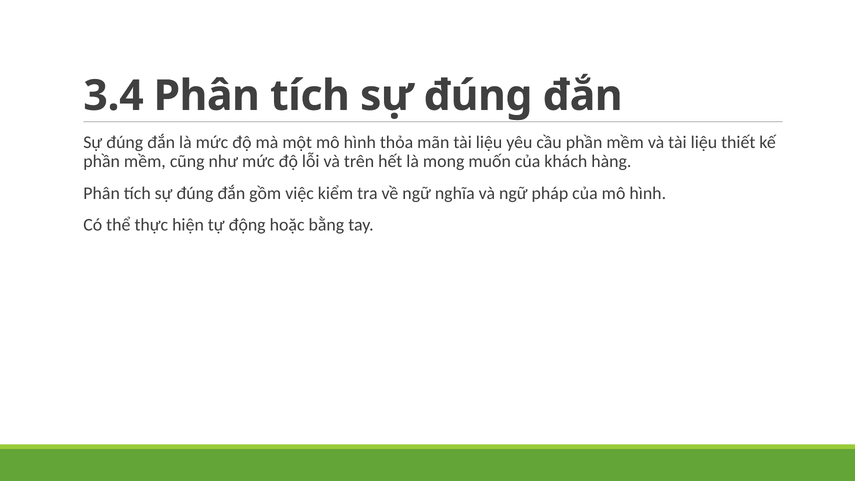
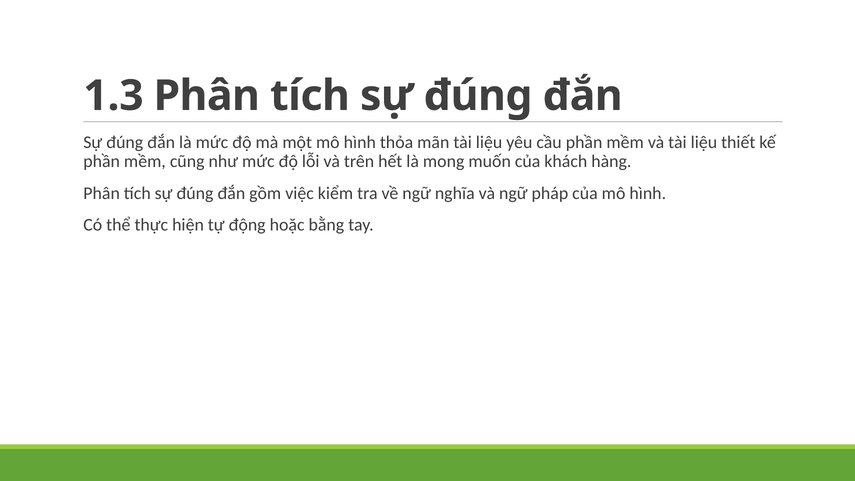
3.4: 3.4 -> 1.3
